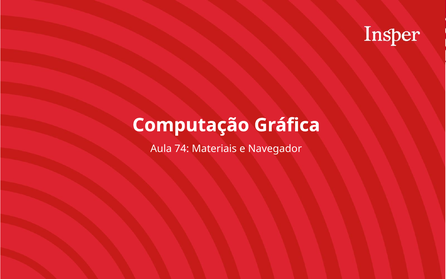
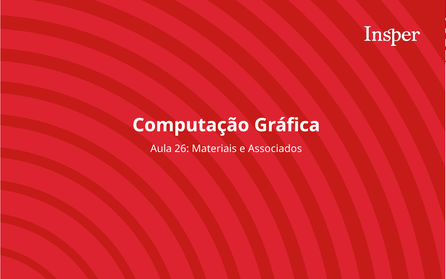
74: 74 -> 26
Navegador: Navegador -> Associados
